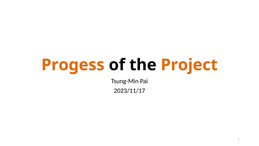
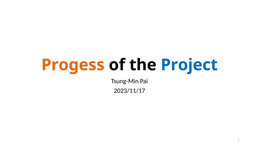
Project colour: orange -> blue
